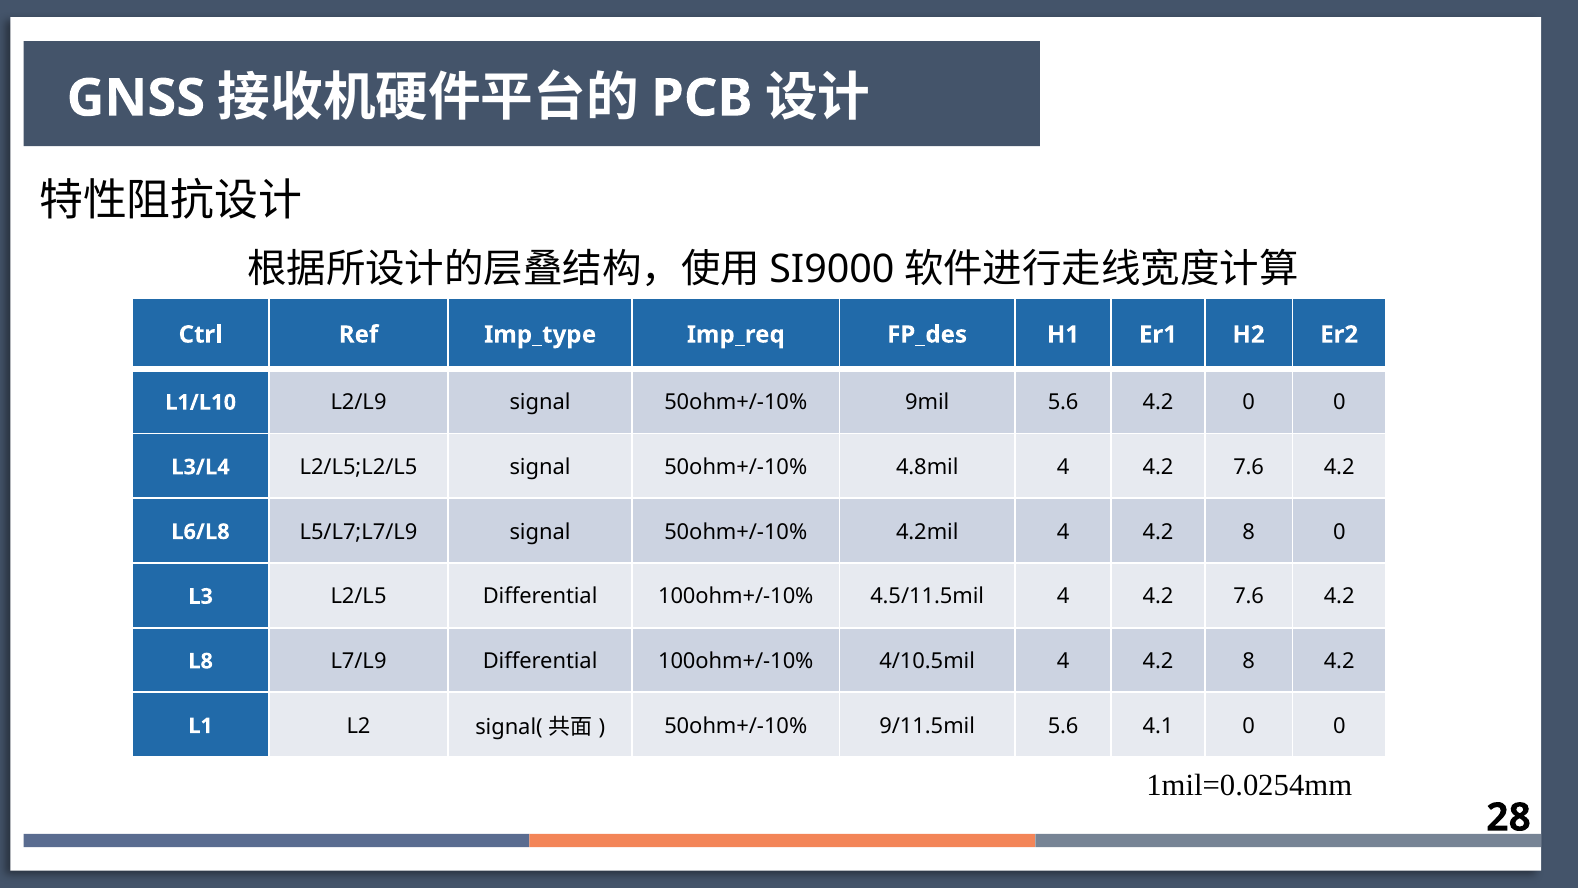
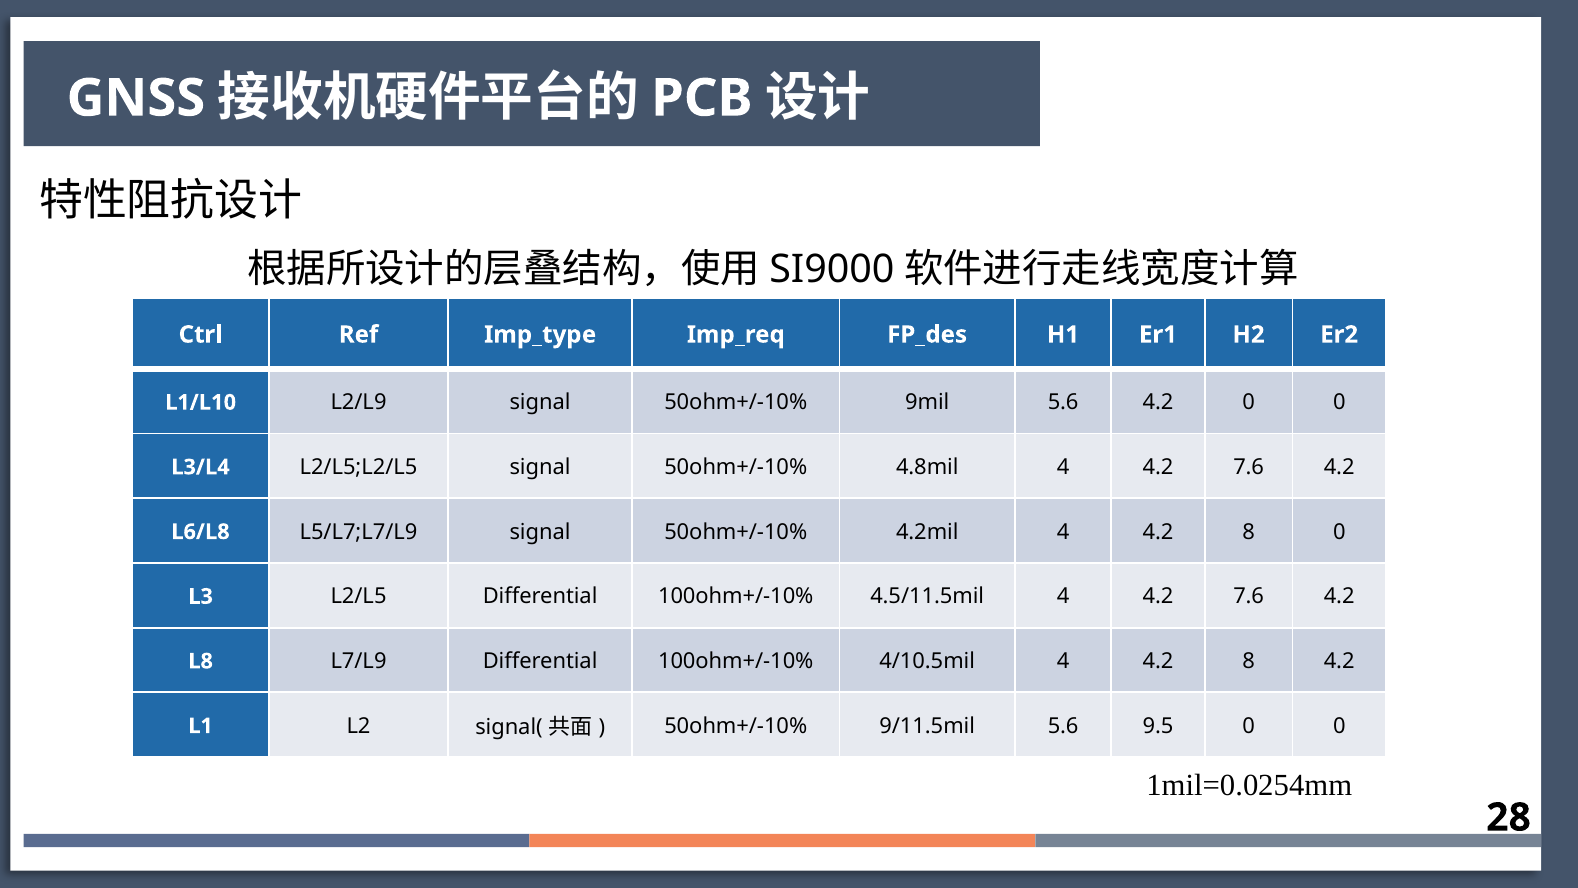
4.1: 4.1 -> 9.5
